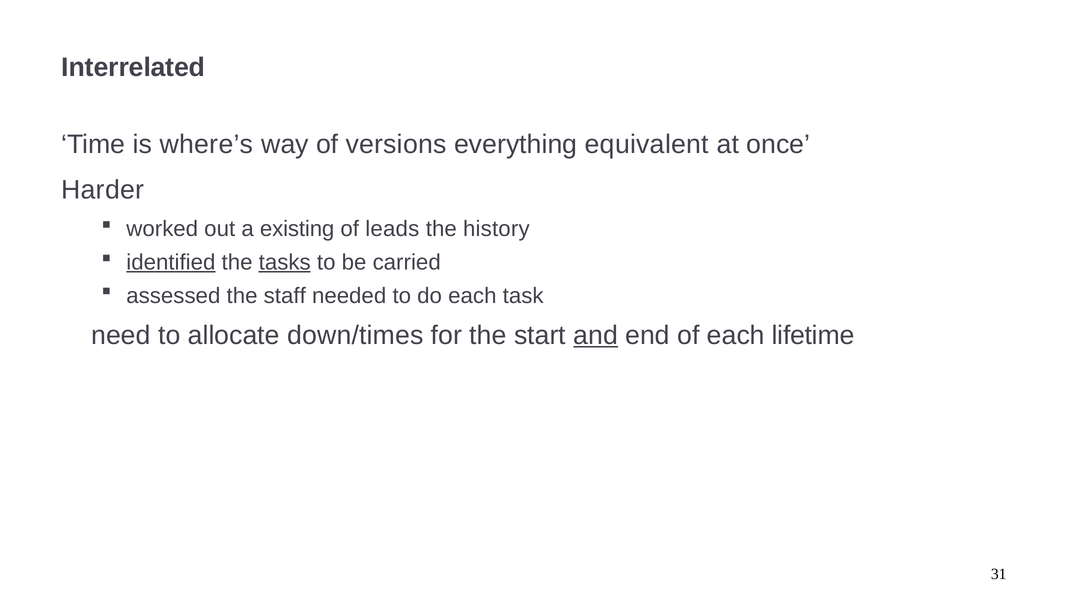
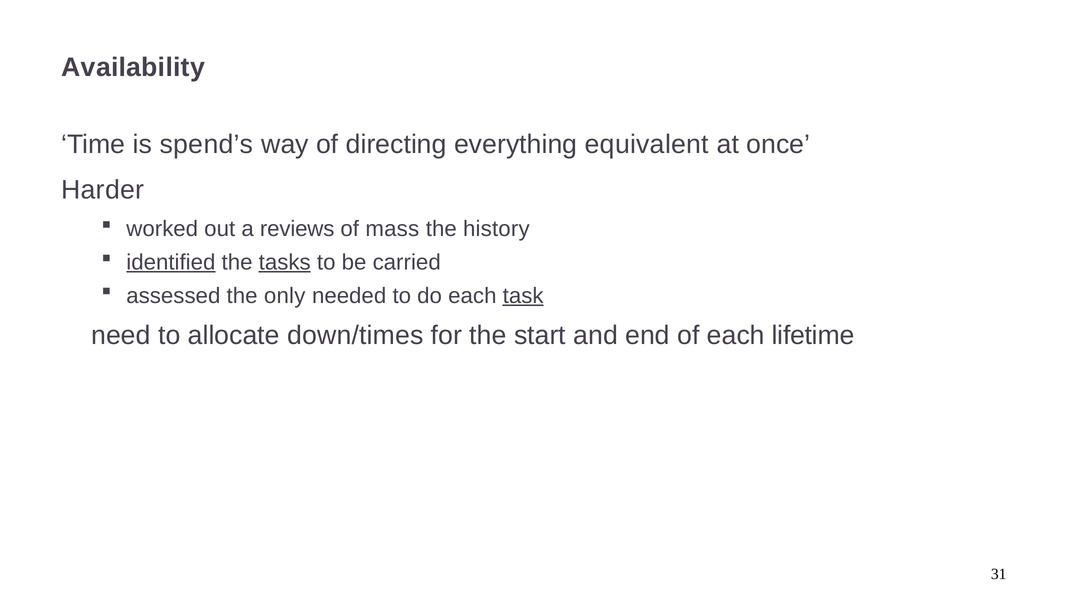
Interrelated: Interrelated -> Availability
where’s: where’s -> spend’s
versions: versions -> directing
existing: existing -> reviews
leads: leads -> mass
staff: staff -> only
task underline: none -> present
and underline: present -> none
